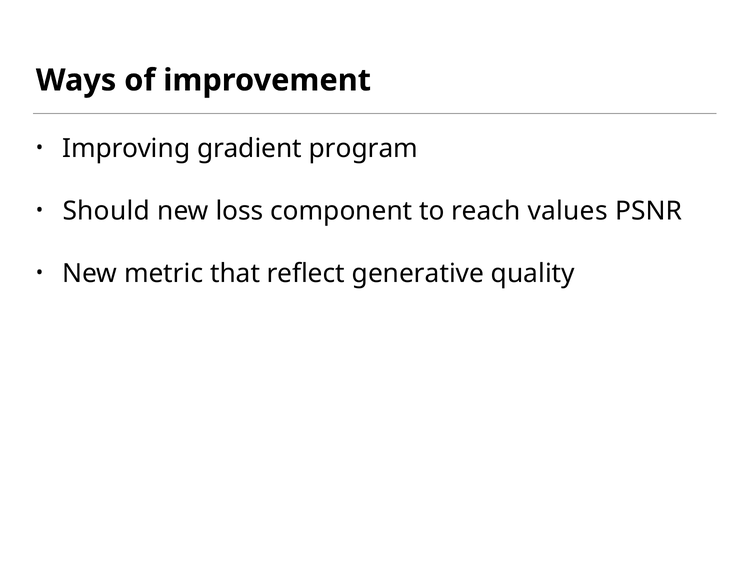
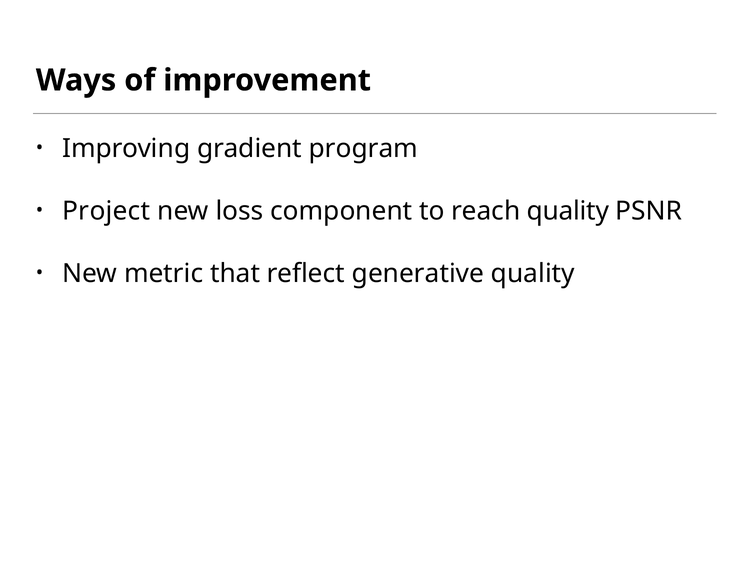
Should: Should -> Project
reach values: values -> quality
